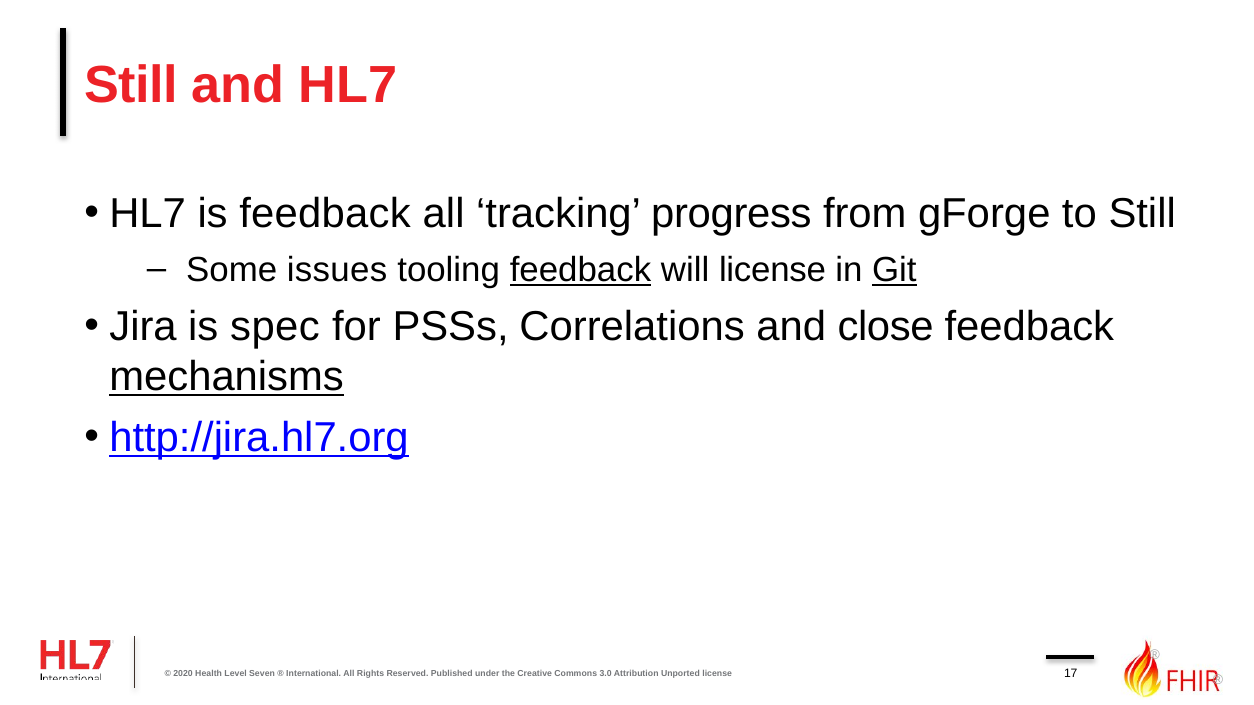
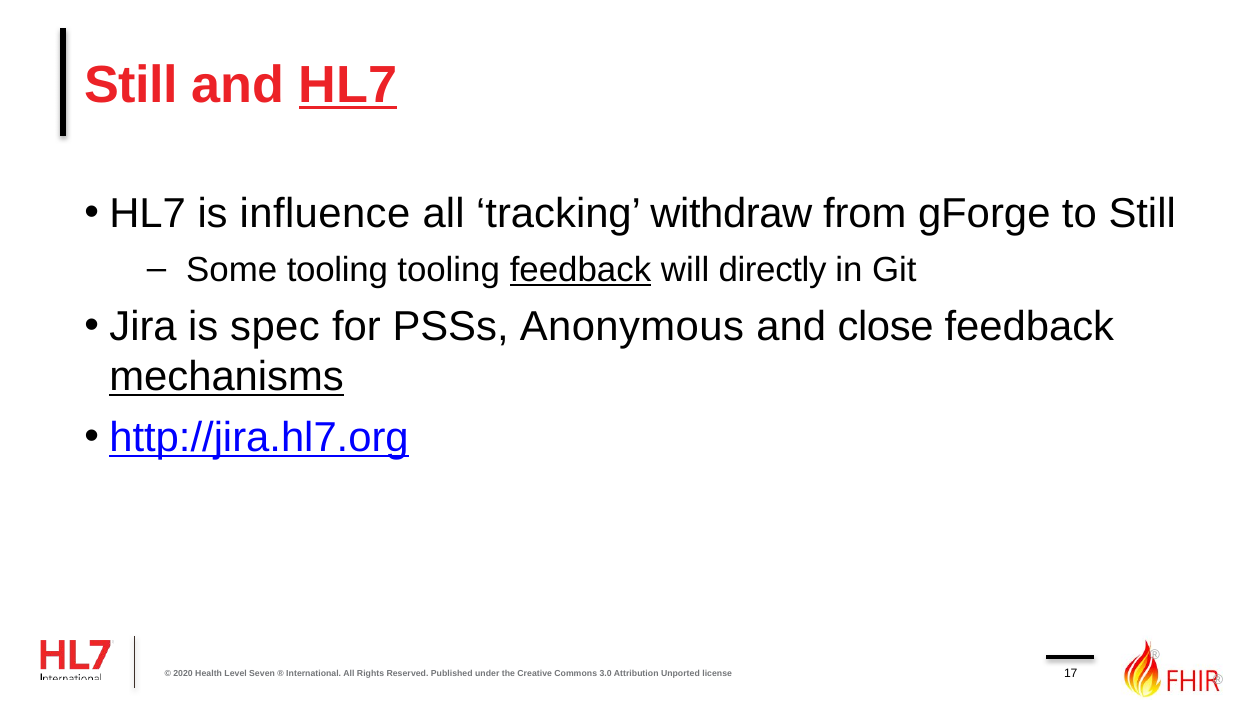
HL7 at (348, 86) underline: none -> present
is feedback: feedback -> influence
progress: progress -> withdraw
Some issues: issues -> tooling
will license: license -> directly
Git underline: present -> none
Correlations: Correlations -> Anonymous
